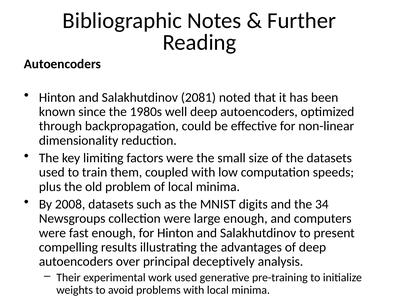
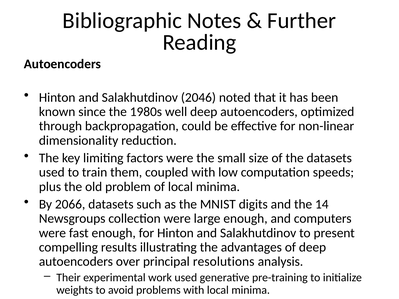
2081: 2081 -> 2046
2008: 2008 -> 2066
34: 34 -> 14
deceptively: deceptively -> resolutions
